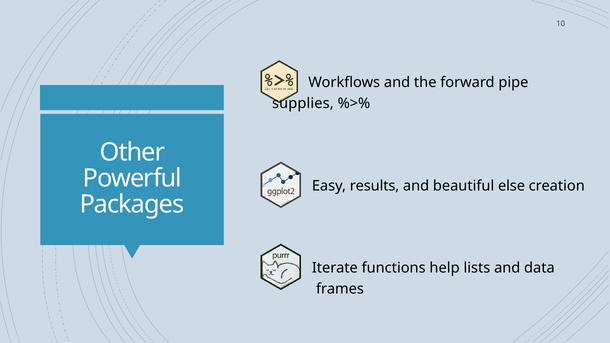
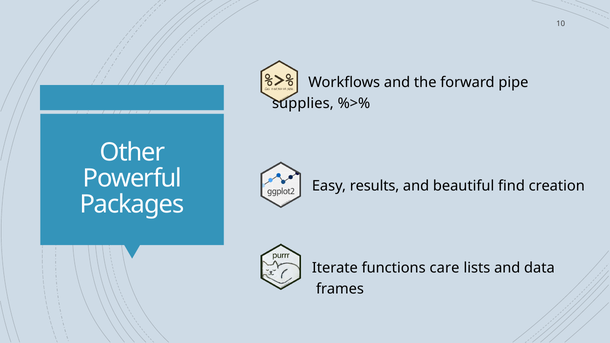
else: else -> find
help: help -> care
